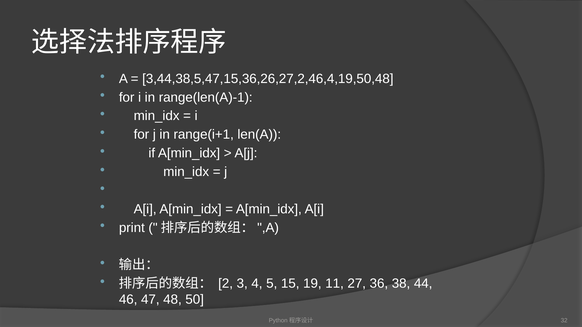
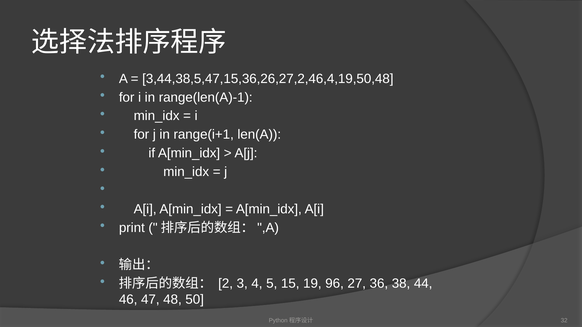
11: 11 -> 96
